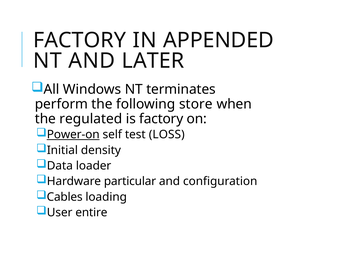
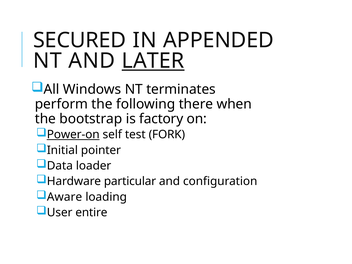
FACTORY at (80, 40): FACTORY -> SECURED
LATER underline: none -> present
store: store -> there
regulated: regulated -> bootstrap
LOSS: LOSS -> FORK
density: density -> pointer
Cables: Cables -> Aware
